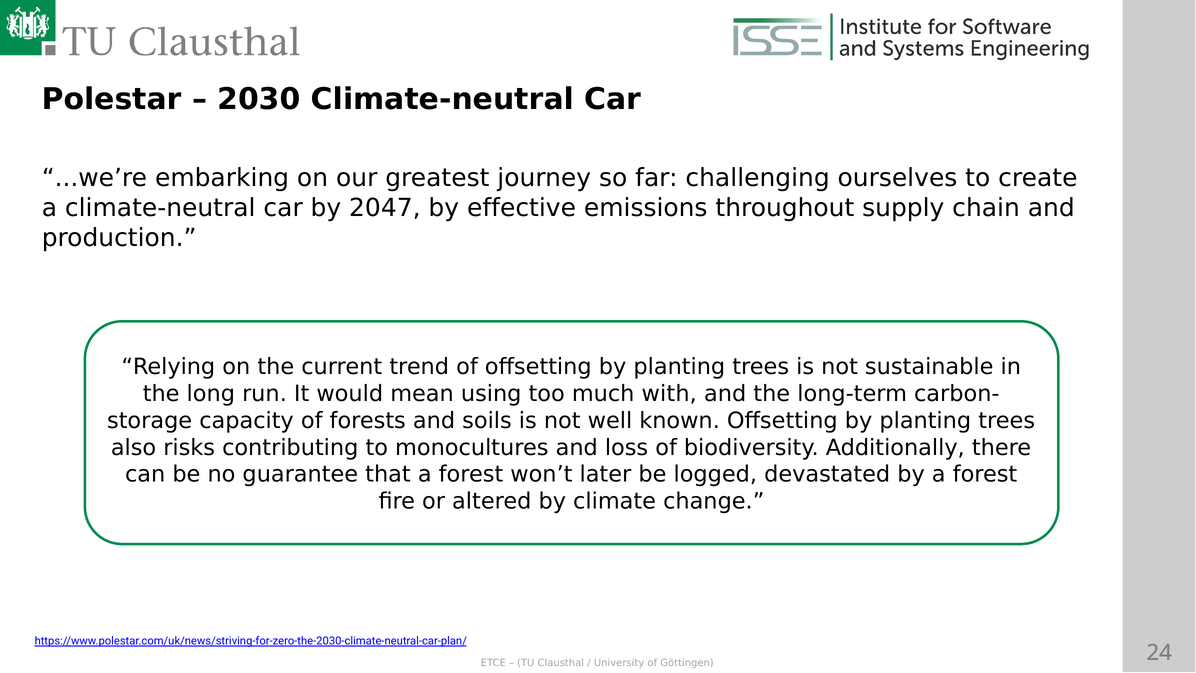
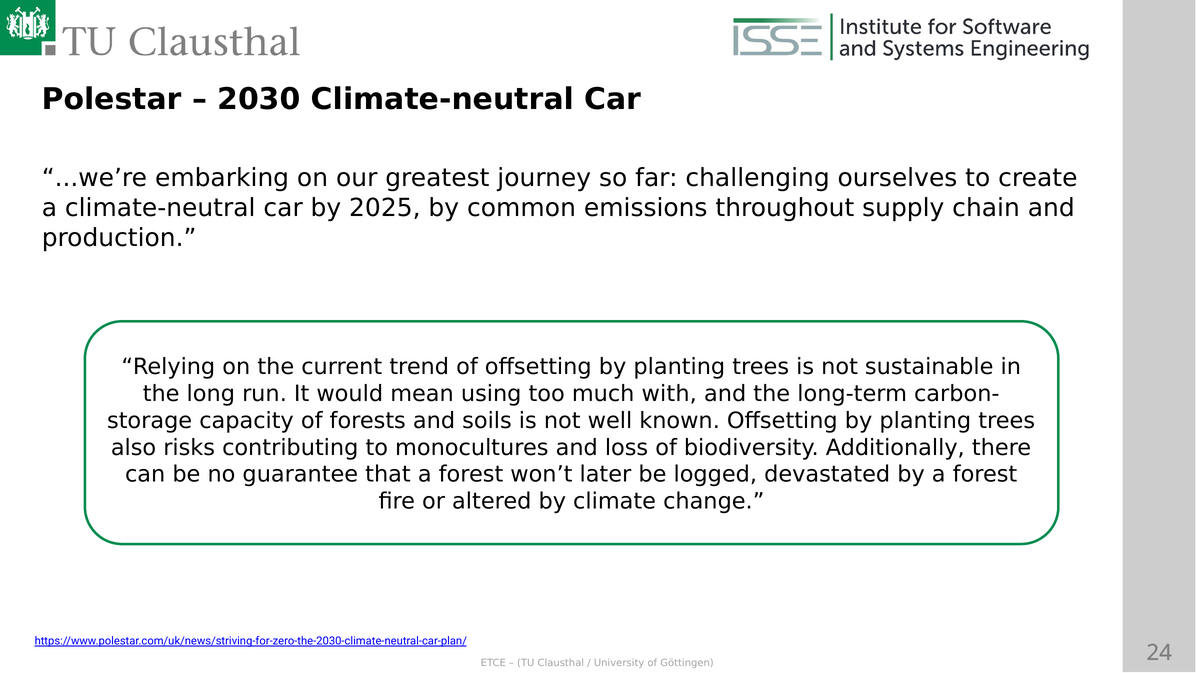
2047: 2047 -> 2025
effective: effective -> common
